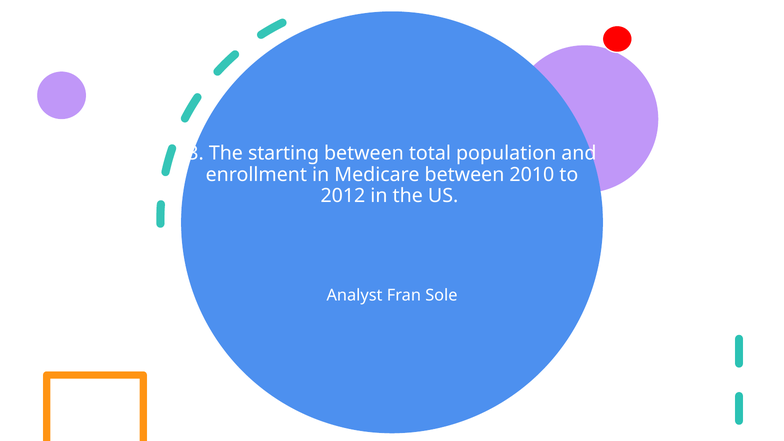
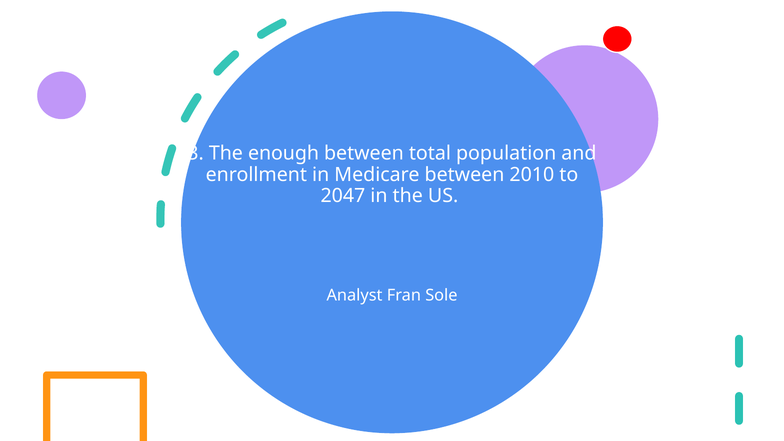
starting: starting -> enough
2012: 2012 -> 2047
